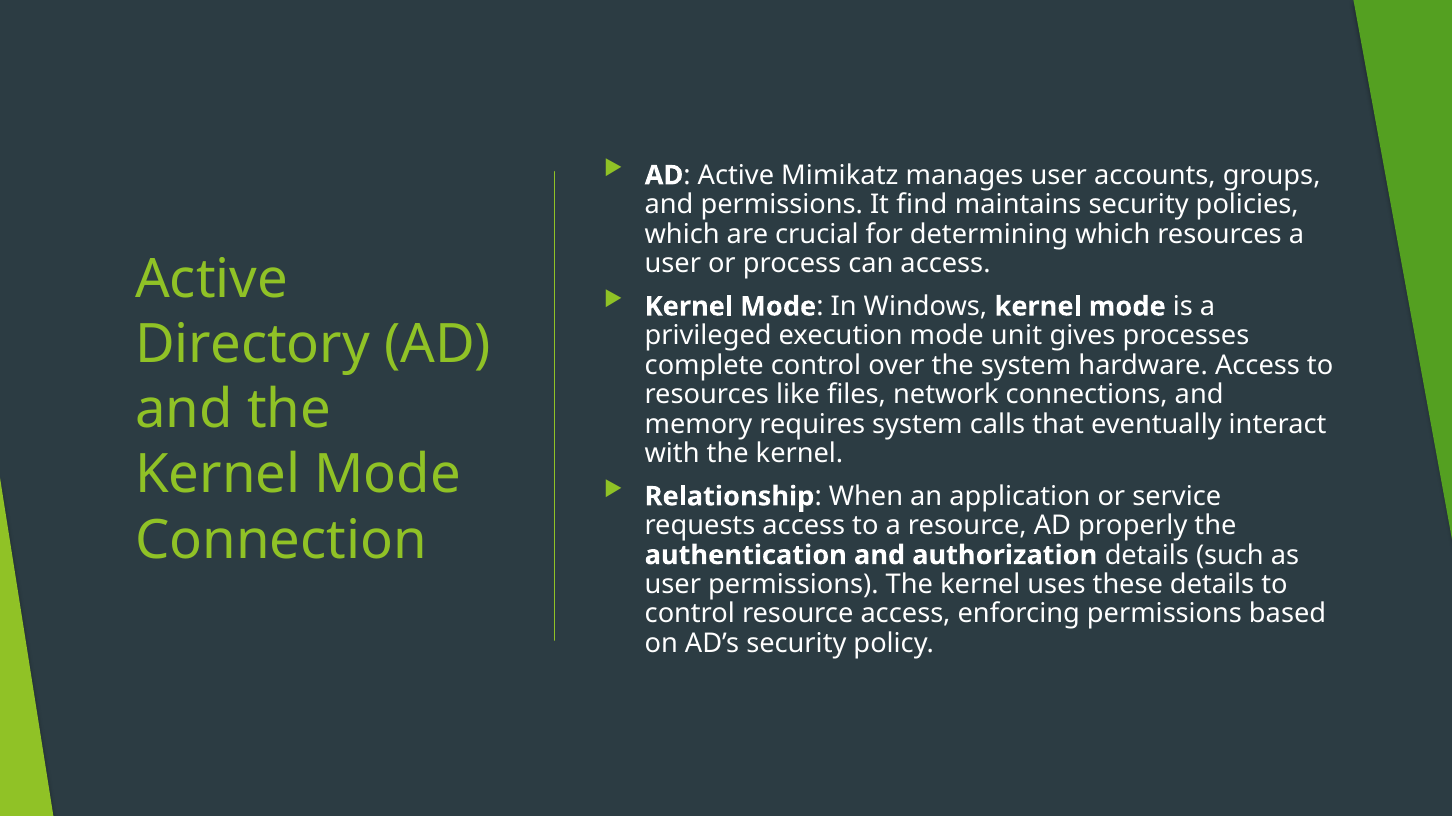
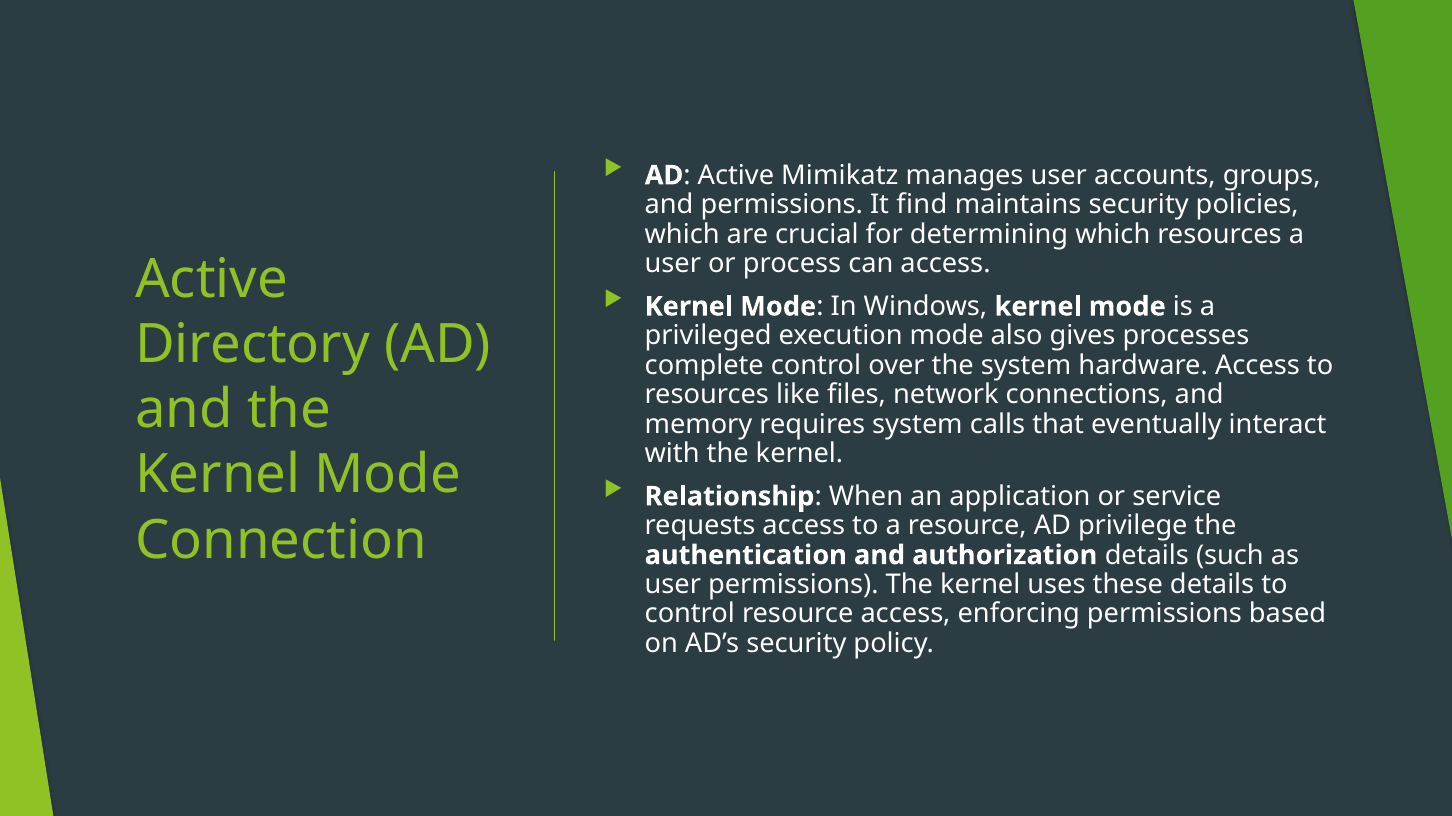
unit: unit -> also
properly: properly -> privilege
